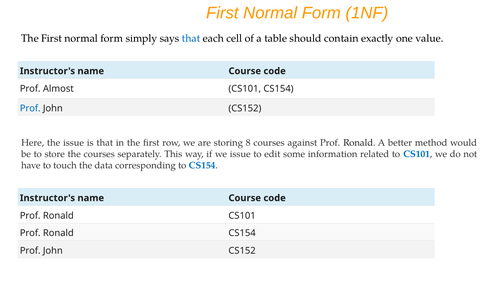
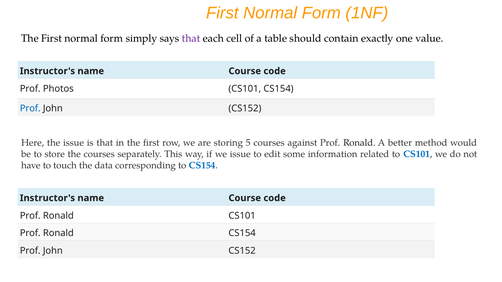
that at (191, 38) colour: blue -> purple
Almost: Almost -> Photos
8: 8 -> 5
